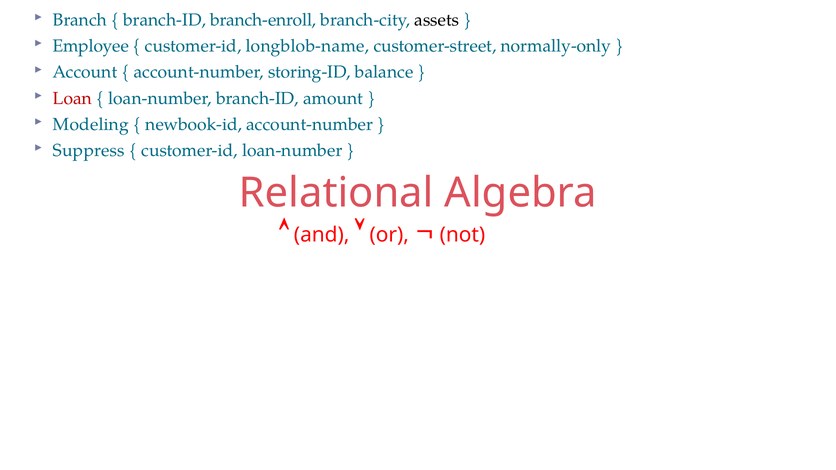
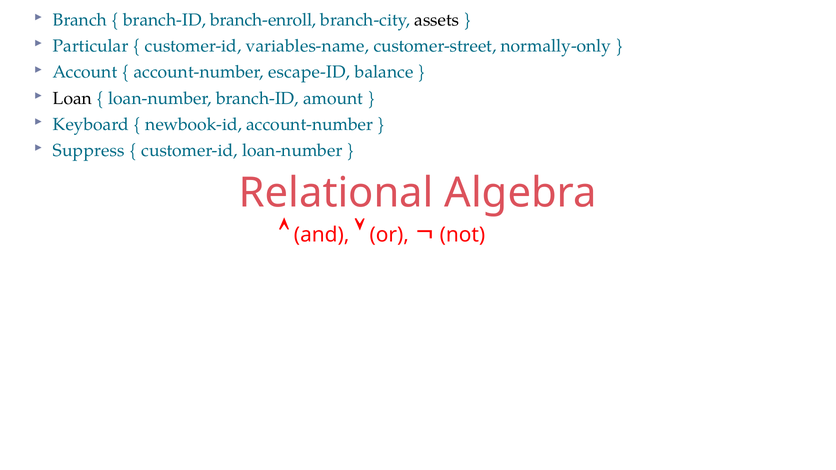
Employee: Employee -> Particular
longblob-name: longblob-name -> variables-name
storing-ID: storing-ID -> escape-ID
Loan colour: red -> black
Modeling: Modeling -> Keyboard
